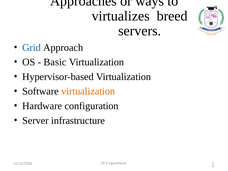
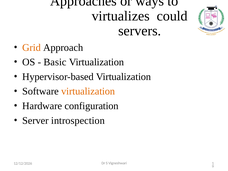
breed: breed -> could
Grid colour: blue -> orange
infrastructure: infrastructure -> introspection
